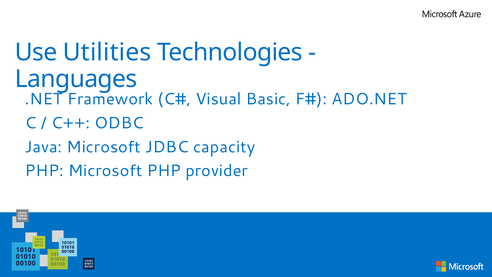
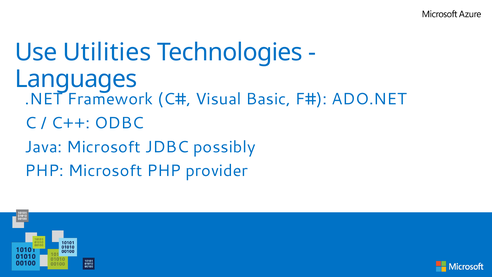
capacity: capacity -> possibly
